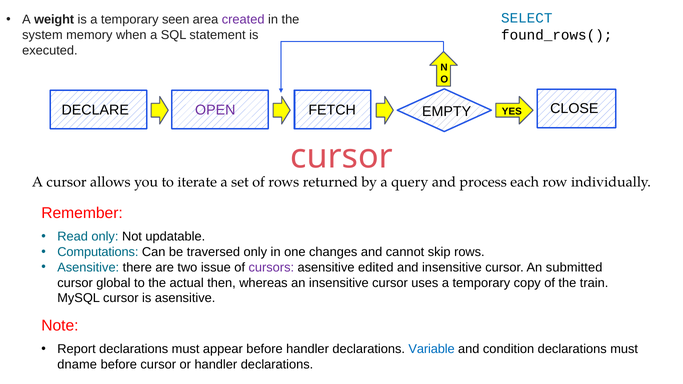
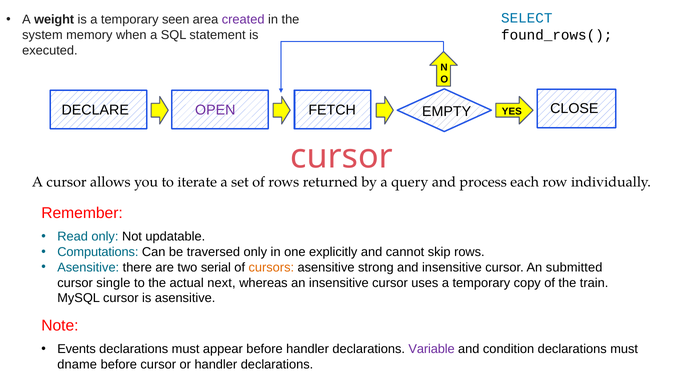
changes: changes -> explicitly
issue: issue -> serial
cursors colour: purple -> orange
edited: edited -> strong
global: global -> single
then: then -> next
Report: Report -> Events
Variable colour: blue -> purple
